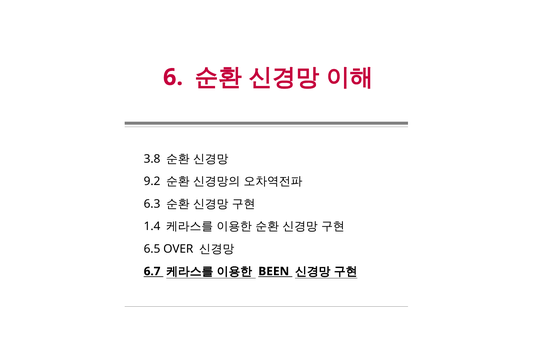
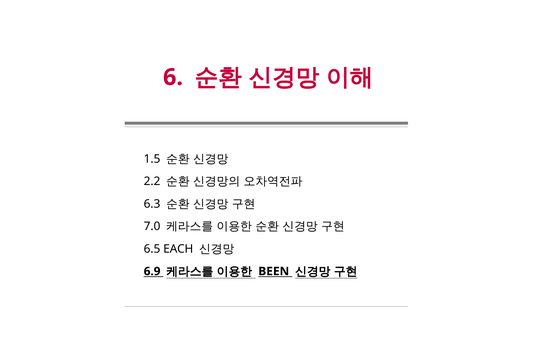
3.8: 3.8 -> 1.5
9.2: 9.2 -> 2.2
1.4: 1.4 -> 7.0
OVER: OVER -> EACH
6.7: 6.7 -> 6.9
